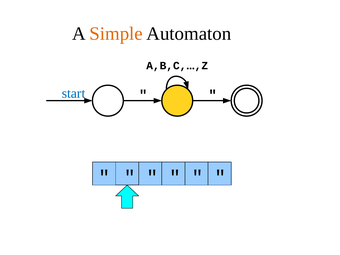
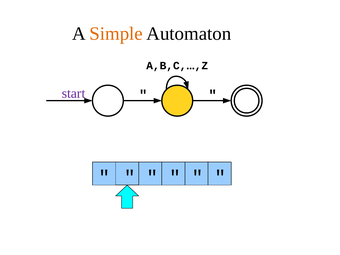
start colour: blue -> purple
